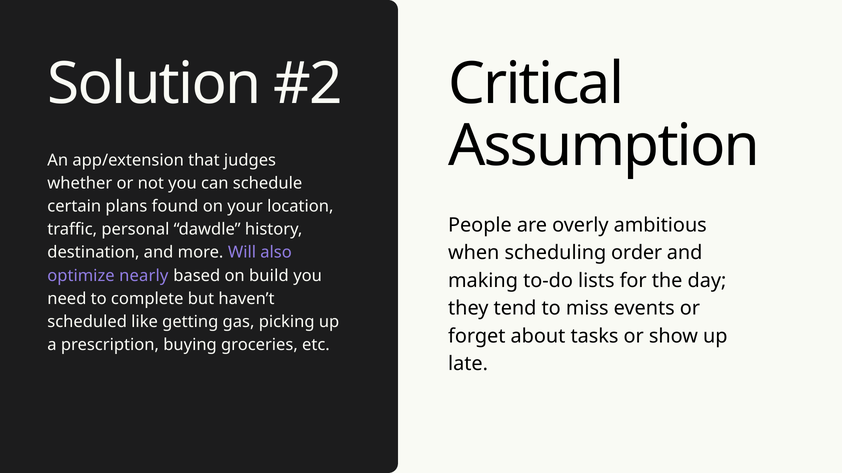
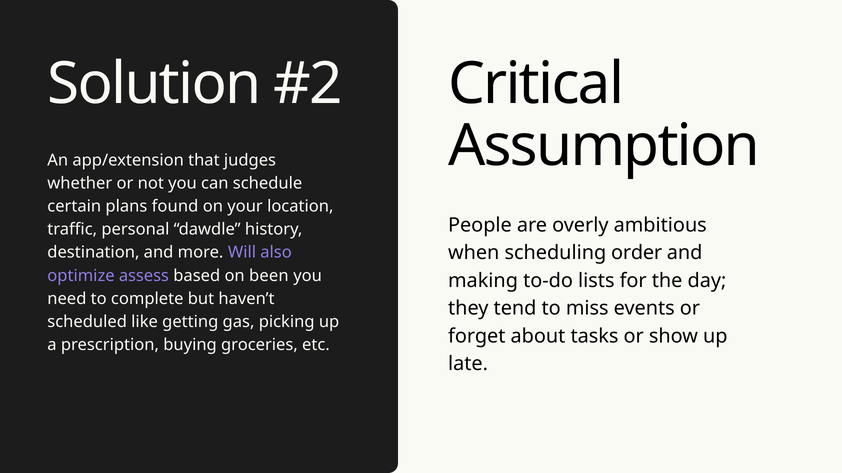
nearly: nearly -> assess
build: build -> been
